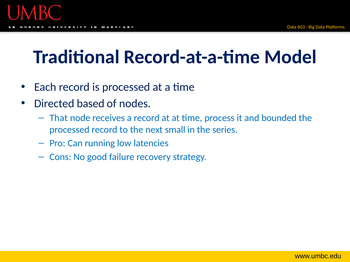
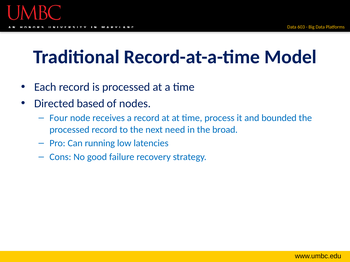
That: That -> Four
small: small -> need
series: series -> broad
